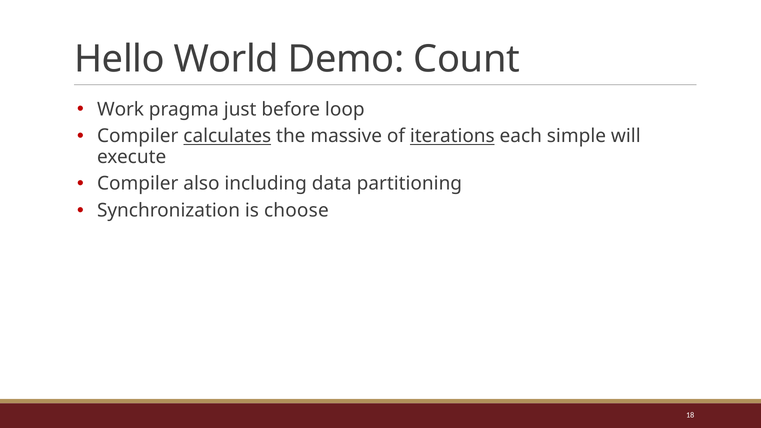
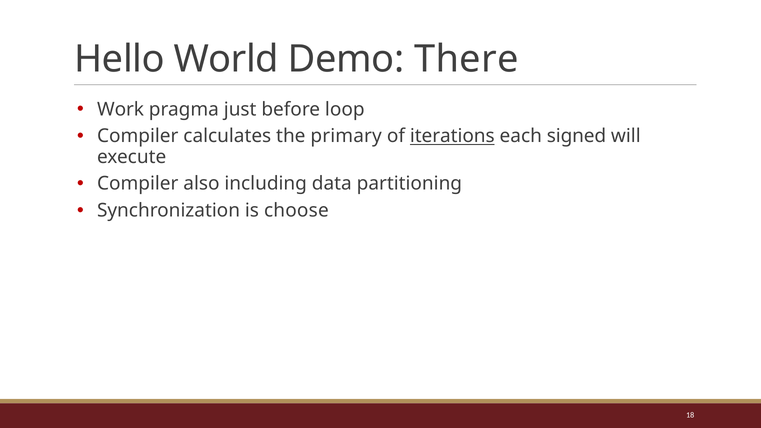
Count: Count -> There
calculates underline: present -> none
massive: massive -> primary
simple: simple -> signed
